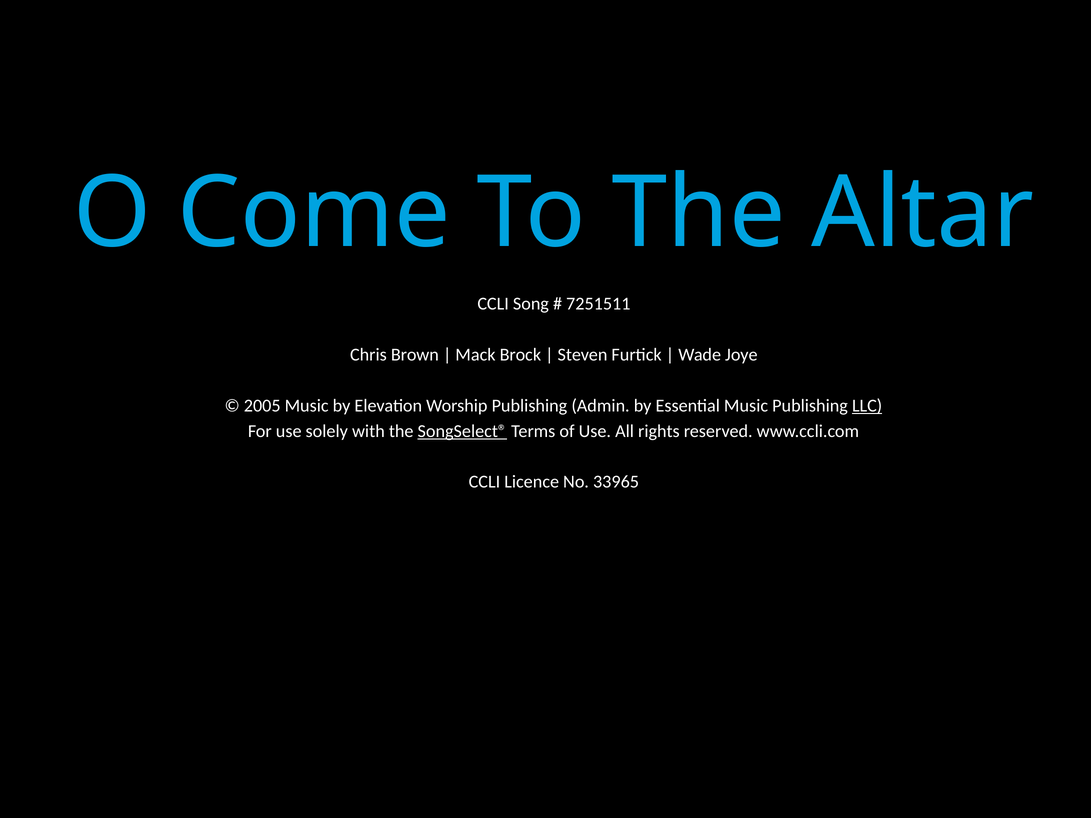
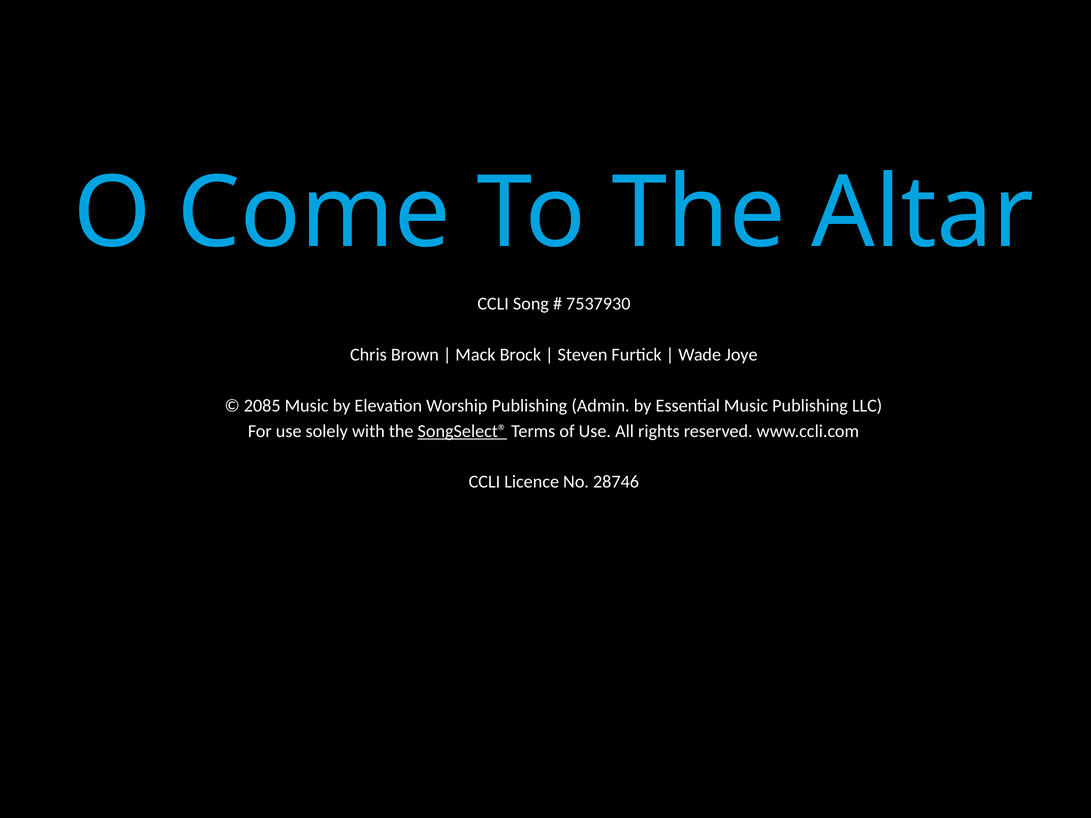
7251511: 7251511 -> 7537930
2005: 2005 -> 2085
LLC underline: present -> none
33965: 33965 -> 28746
